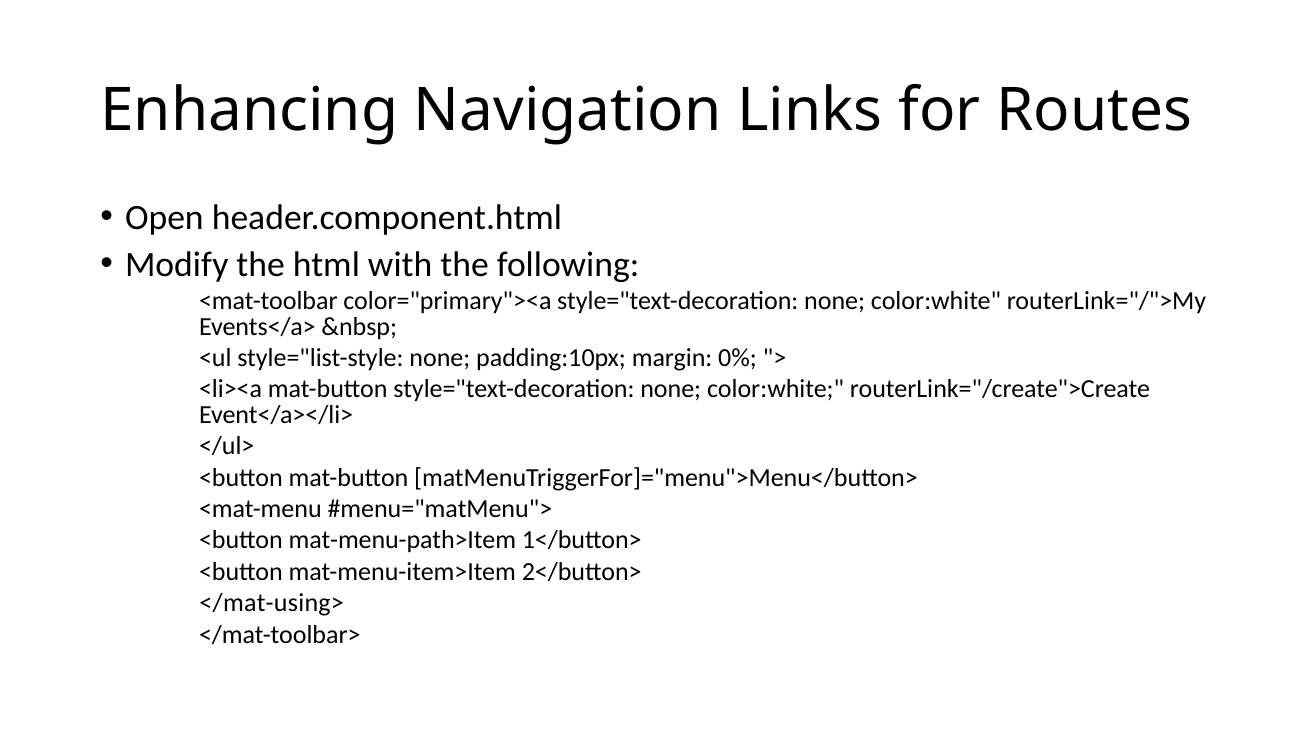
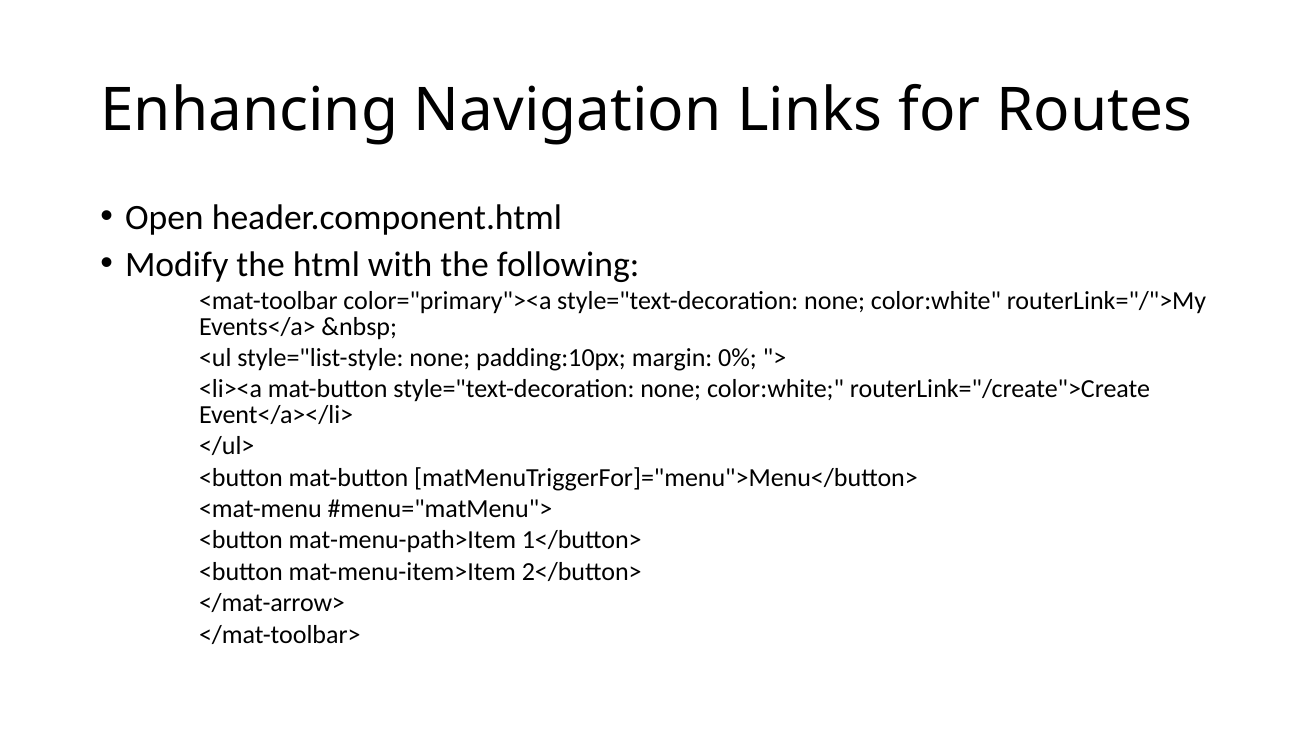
</mat-using>: </mat-using> -> </mat-arrow>
